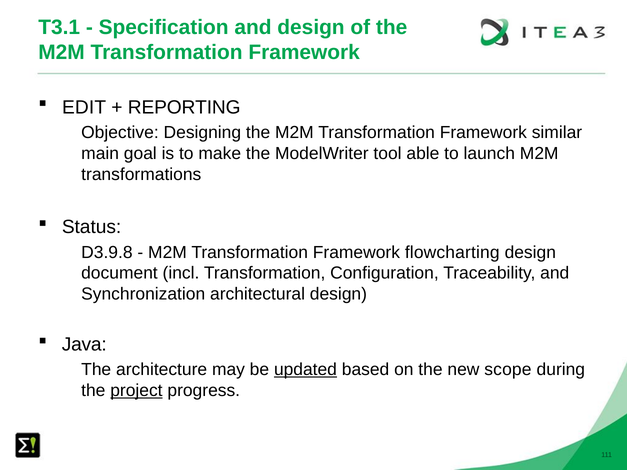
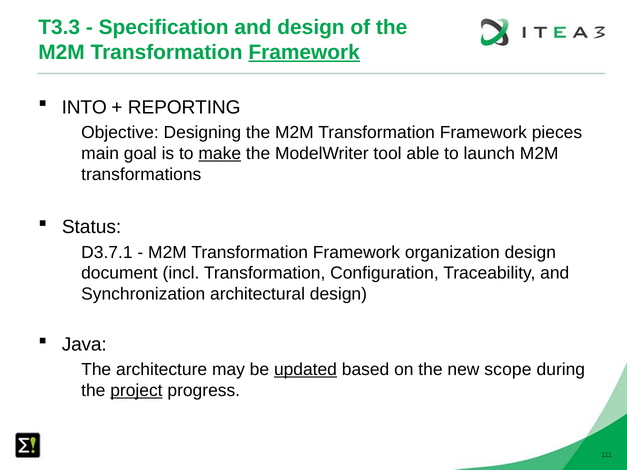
T3.1: T3.1 -> T3.3
Framework at (304, 52) underline: none -> present
EDIT: EDIT -> INTO
similar: similar -> pieces
make underline: none -> present
D3.9.8: D3.9.8 -> D3.7.1
flowcharting: flowcharting -> organization
